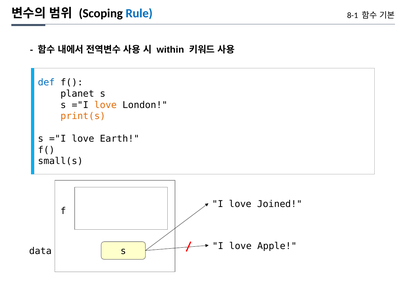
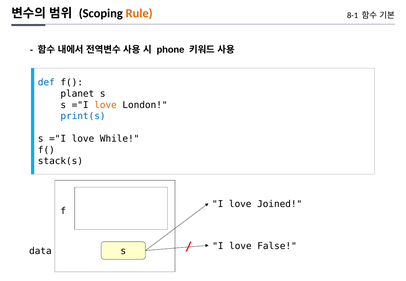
Rule colour: blue -> orange
within: within -> phone
print(s colour: orange -> blue
Earth: Earth -> While
small(s: small(s -> stack(s
Apple: Apple -> False
